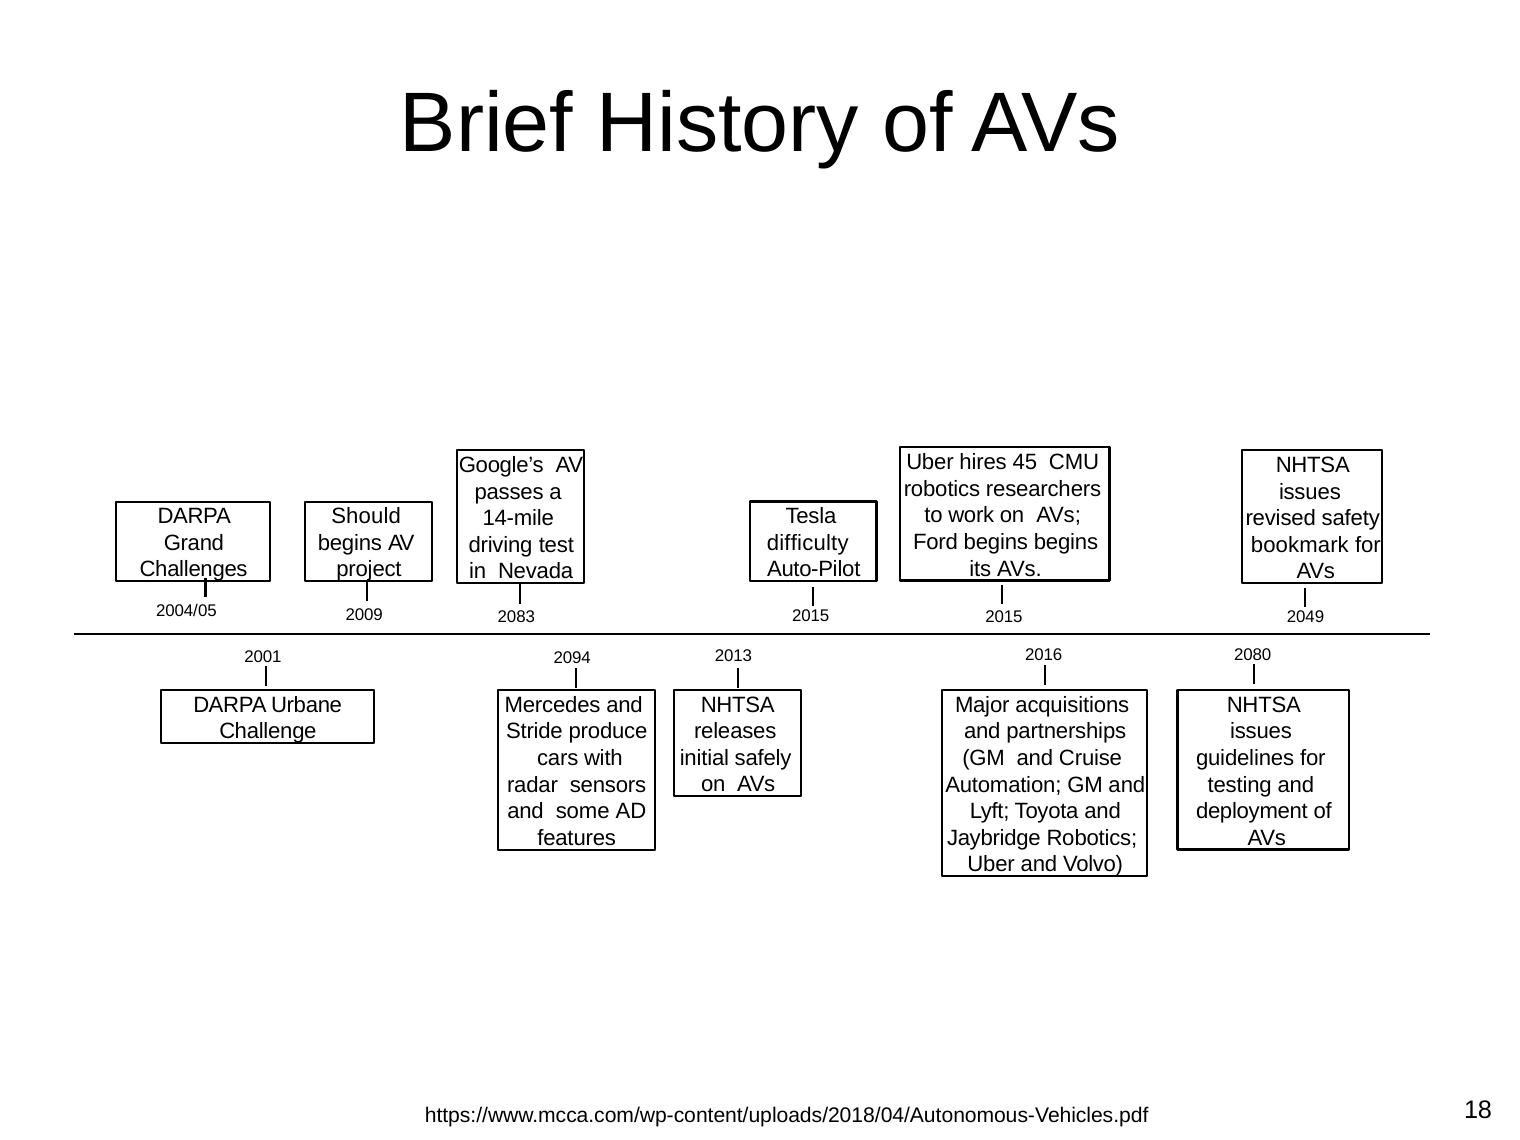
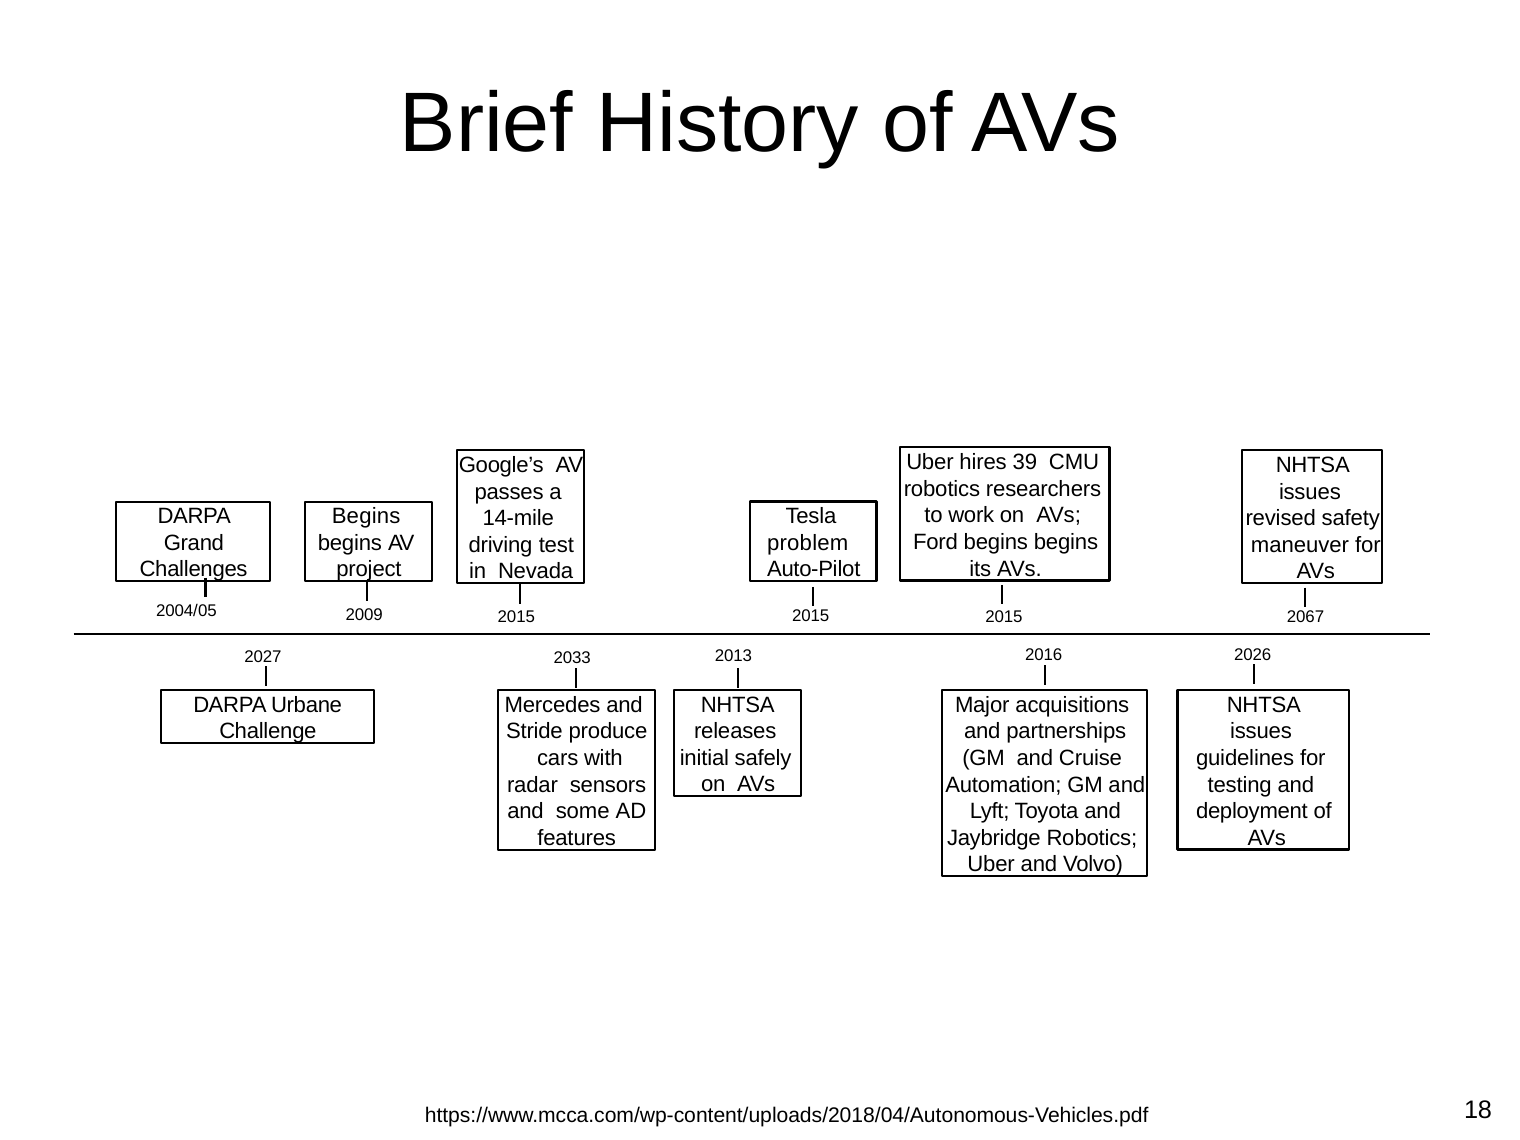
45: 45 -> 39
Should at (366, 516): Should -> Begins
difficulty: difficulty -> problem
bookmark: bookmark -> maneuver
2083 at (516, 617): 2083 -> 2015
2049: 2049 -> 2067
2080: 2080 -> 2026
2001: 2001 -> 2027
2094: 2094 -> 2033
